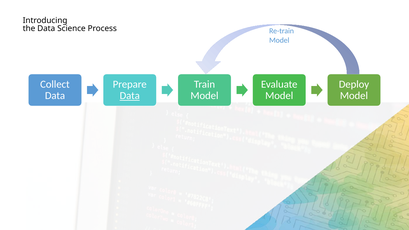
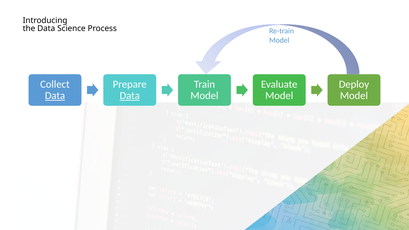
Data at (55, 96) underline: none -> present
